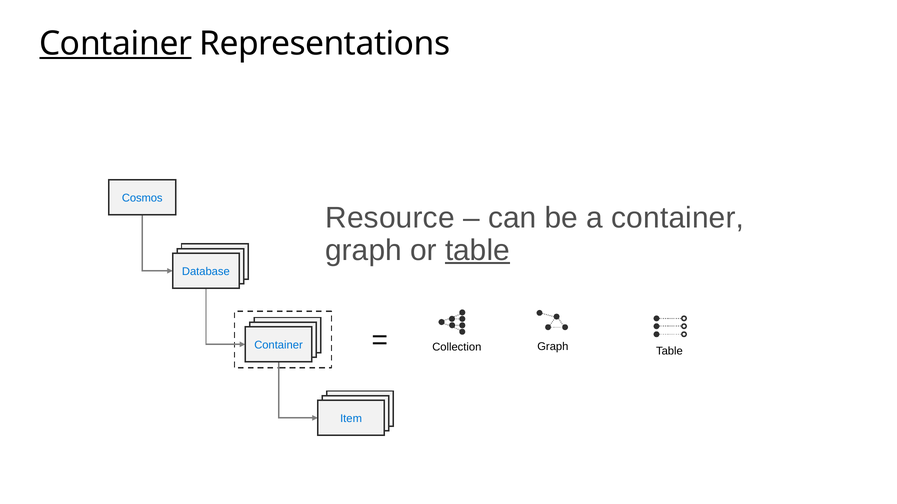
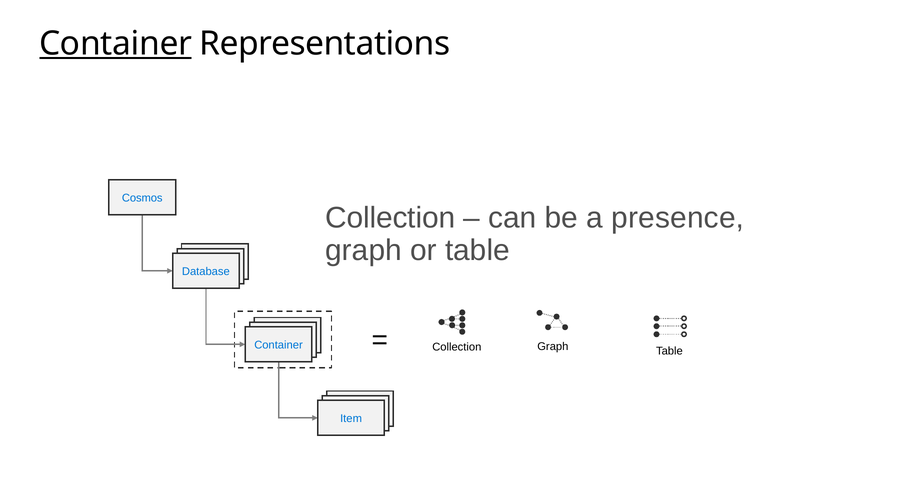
Resource at (390, 218): Resource -> Collection
a container: container -> presence
table at (477, 250) underline: present -> none
